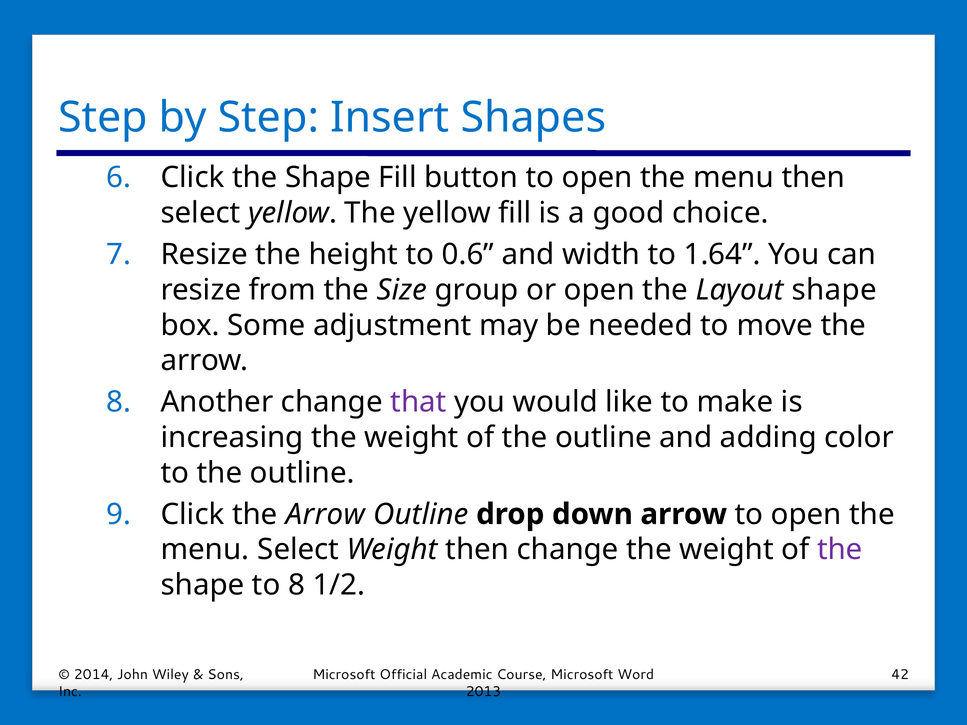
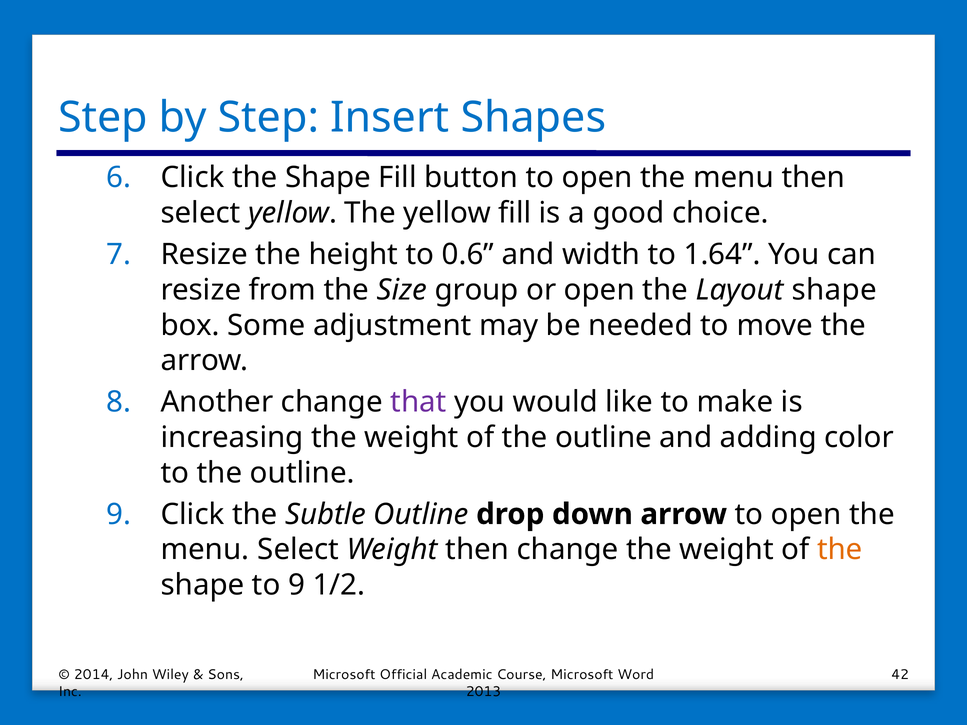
Click the Arrow: Arrow -> Subtle
the at (840, 550) colour: purple -> orange
to 8: 8 -> 9
